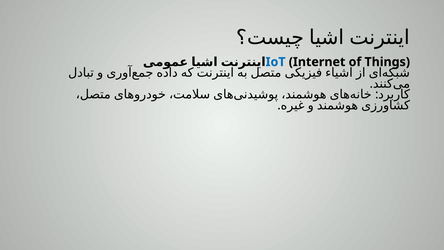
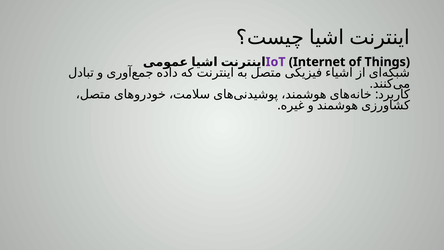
IoT at (276, 62) colour: blue -> purple
